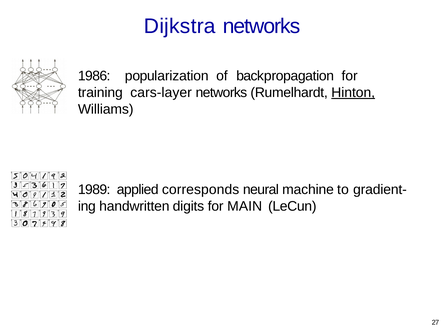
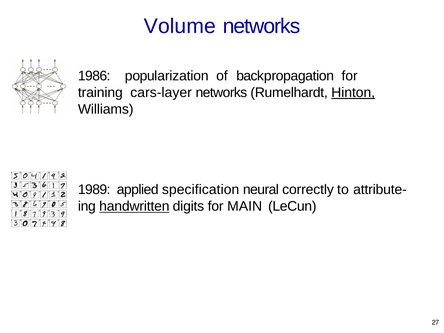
Dijkstra: Dijkstra -> Volume
corresponds: corresponds -> specification
machine: machine -> correctly
gradient-: gradient- -> attribute-
handwritten underline: none -> present
